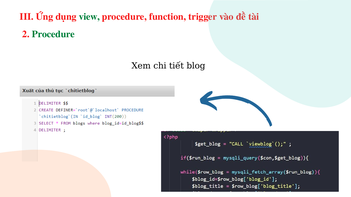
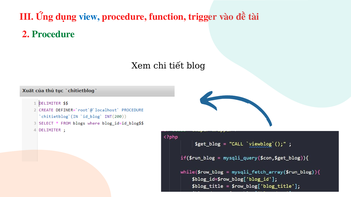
view colour: green -> blue
